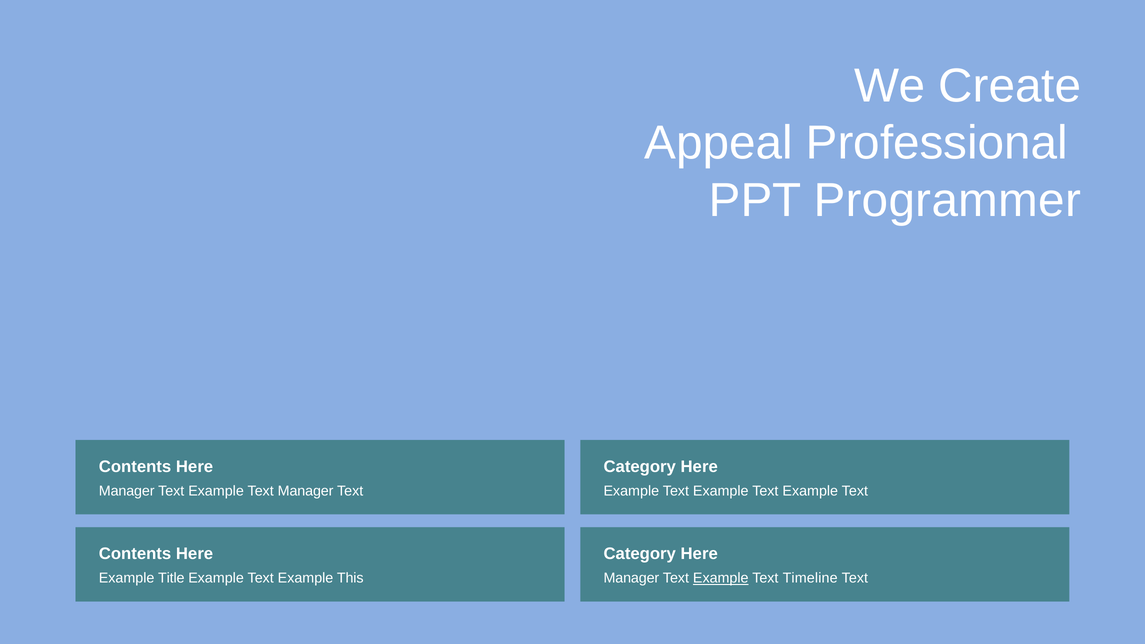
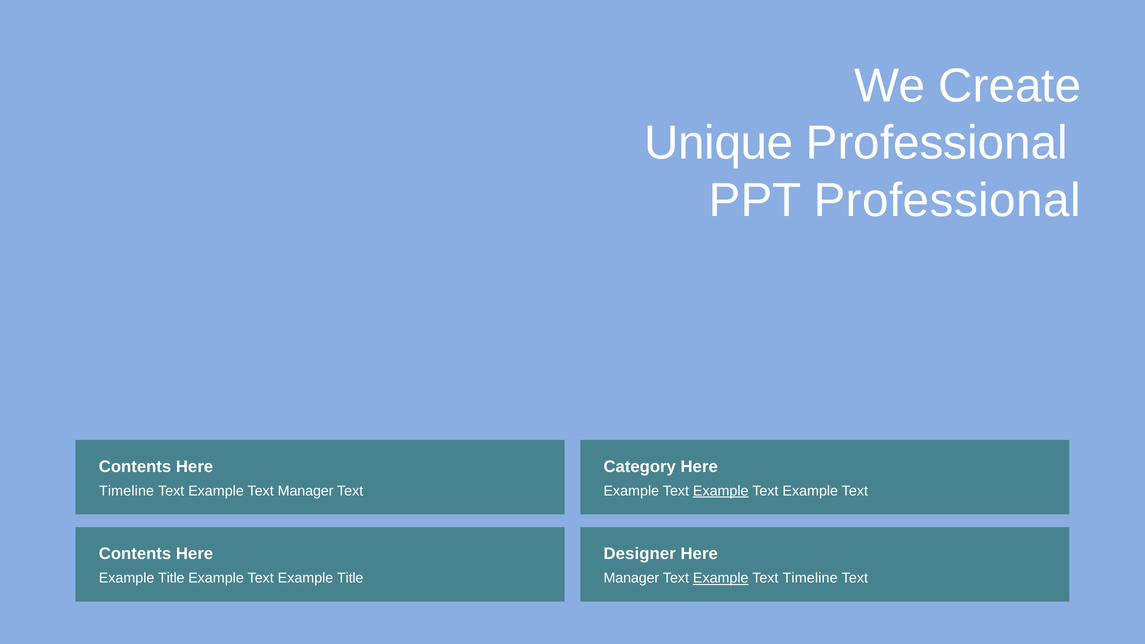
Appeal: Appeal -> Unique
PPT Programmer: Programmer -> Professional
Manager at (127, 491): Manager -> Timeline
Example at (721, 491) underline: none -> present
Category at (640, 554): Category -> Designer
Text Example This: This -> Title
